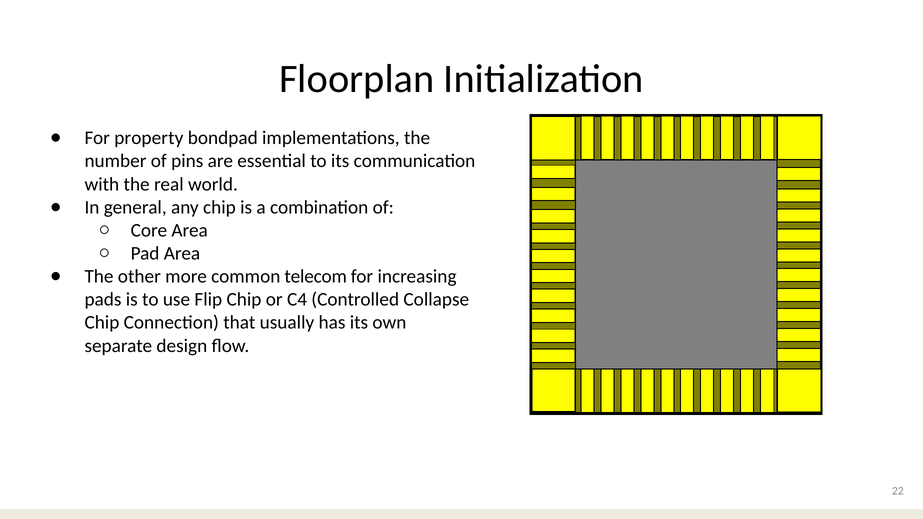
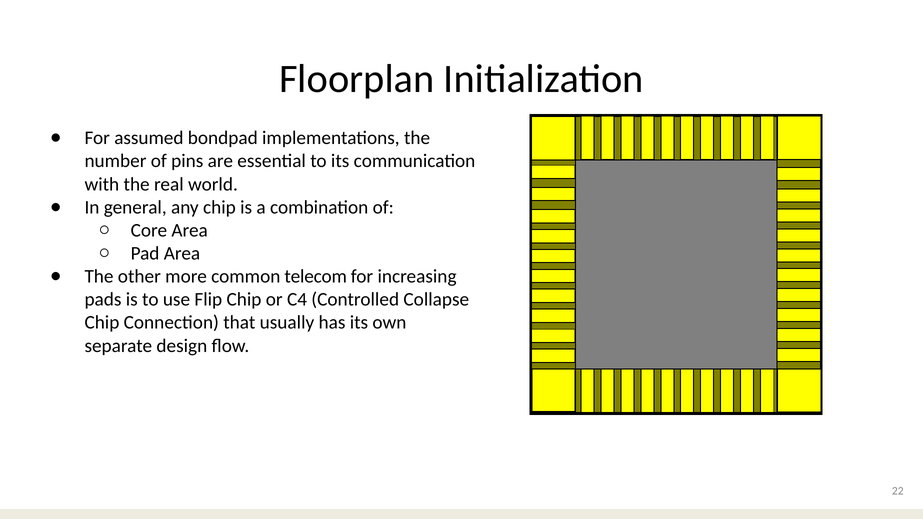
property: property -> assumed
